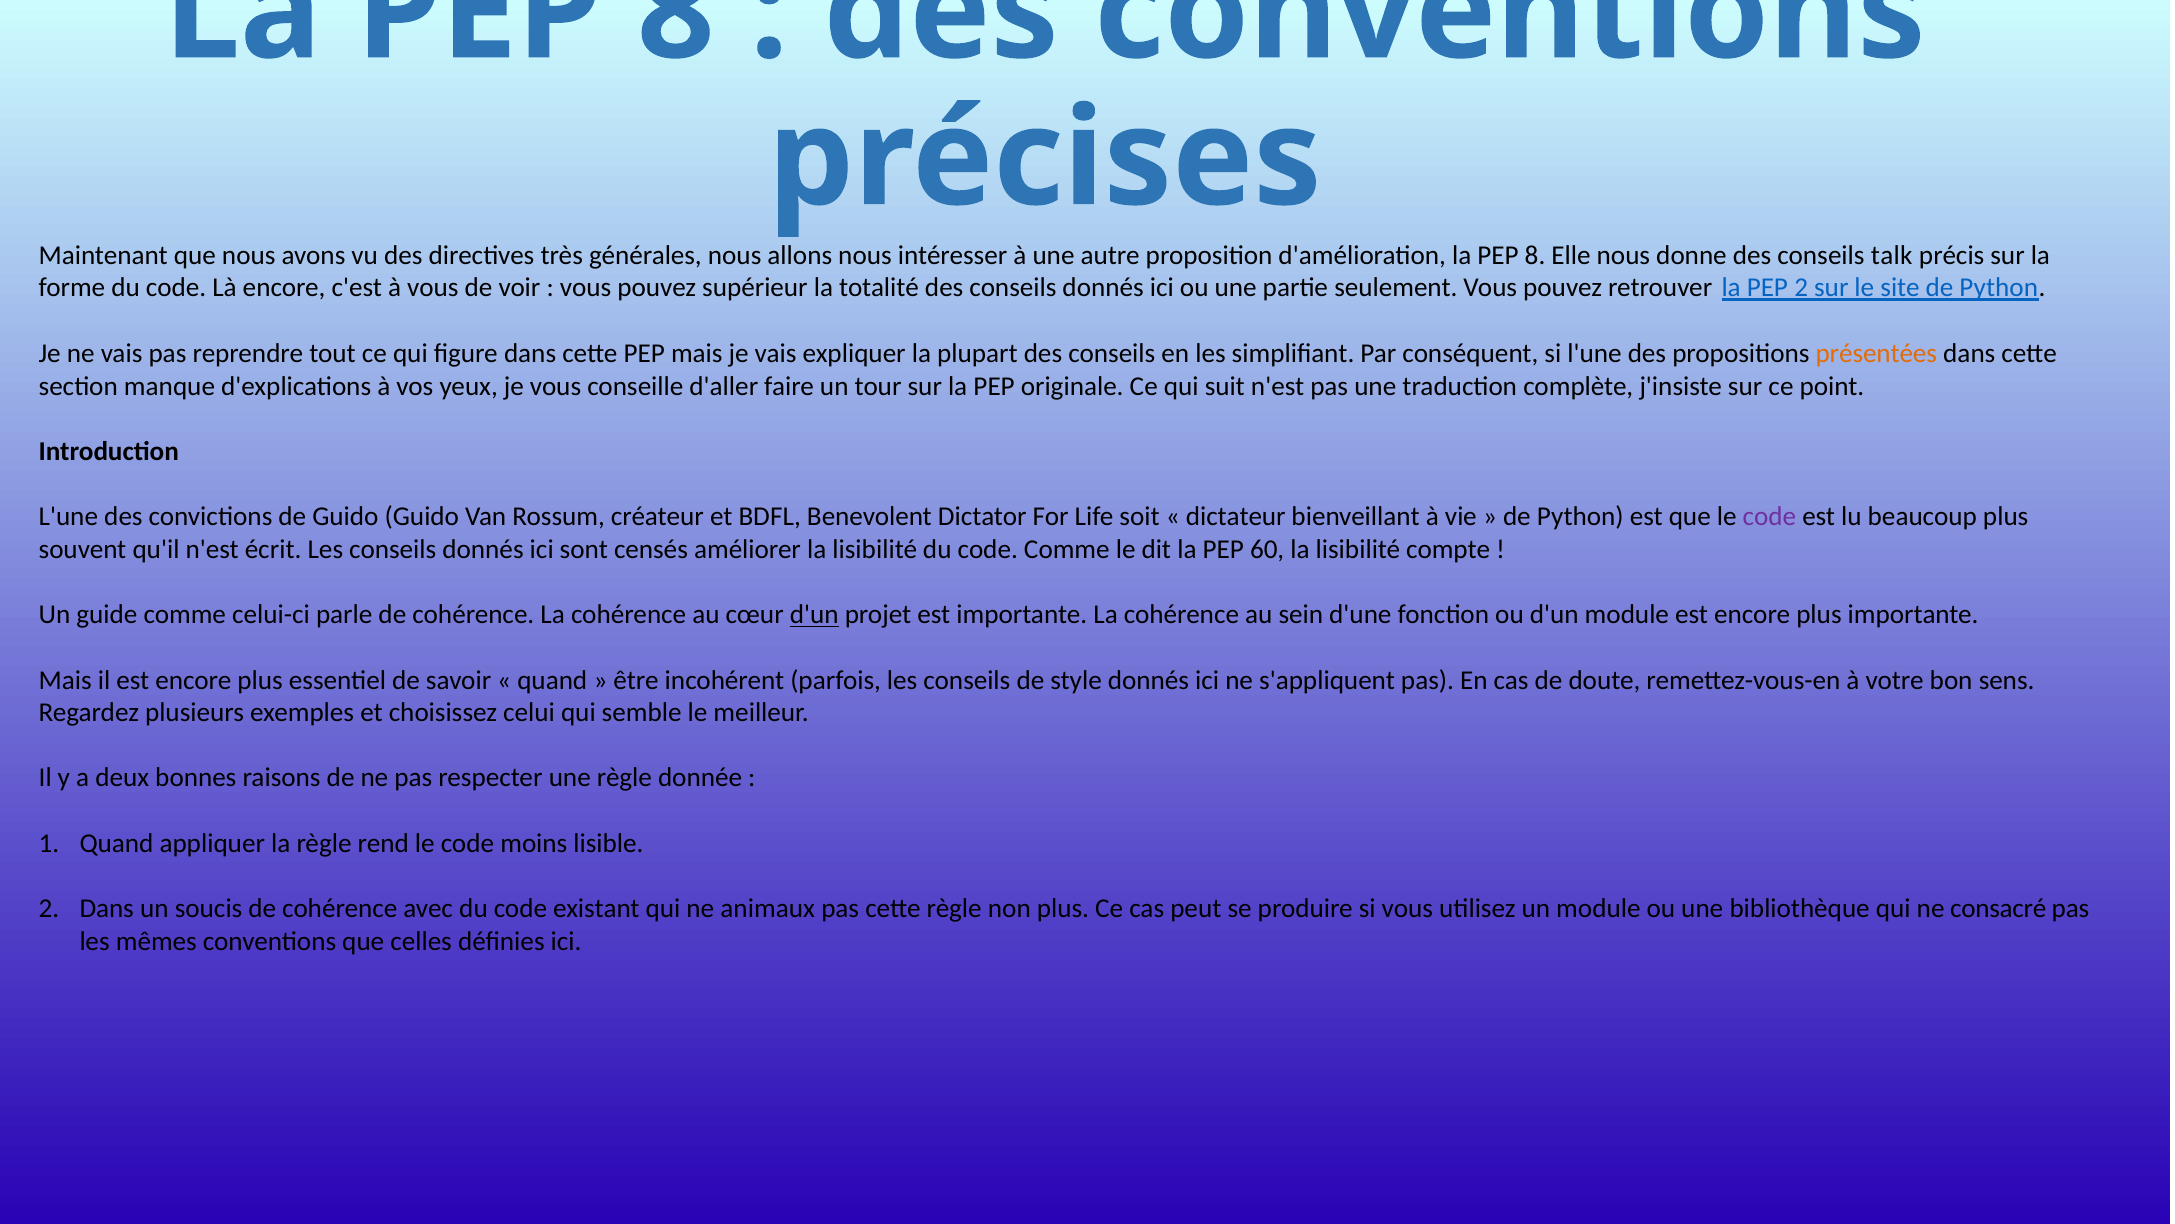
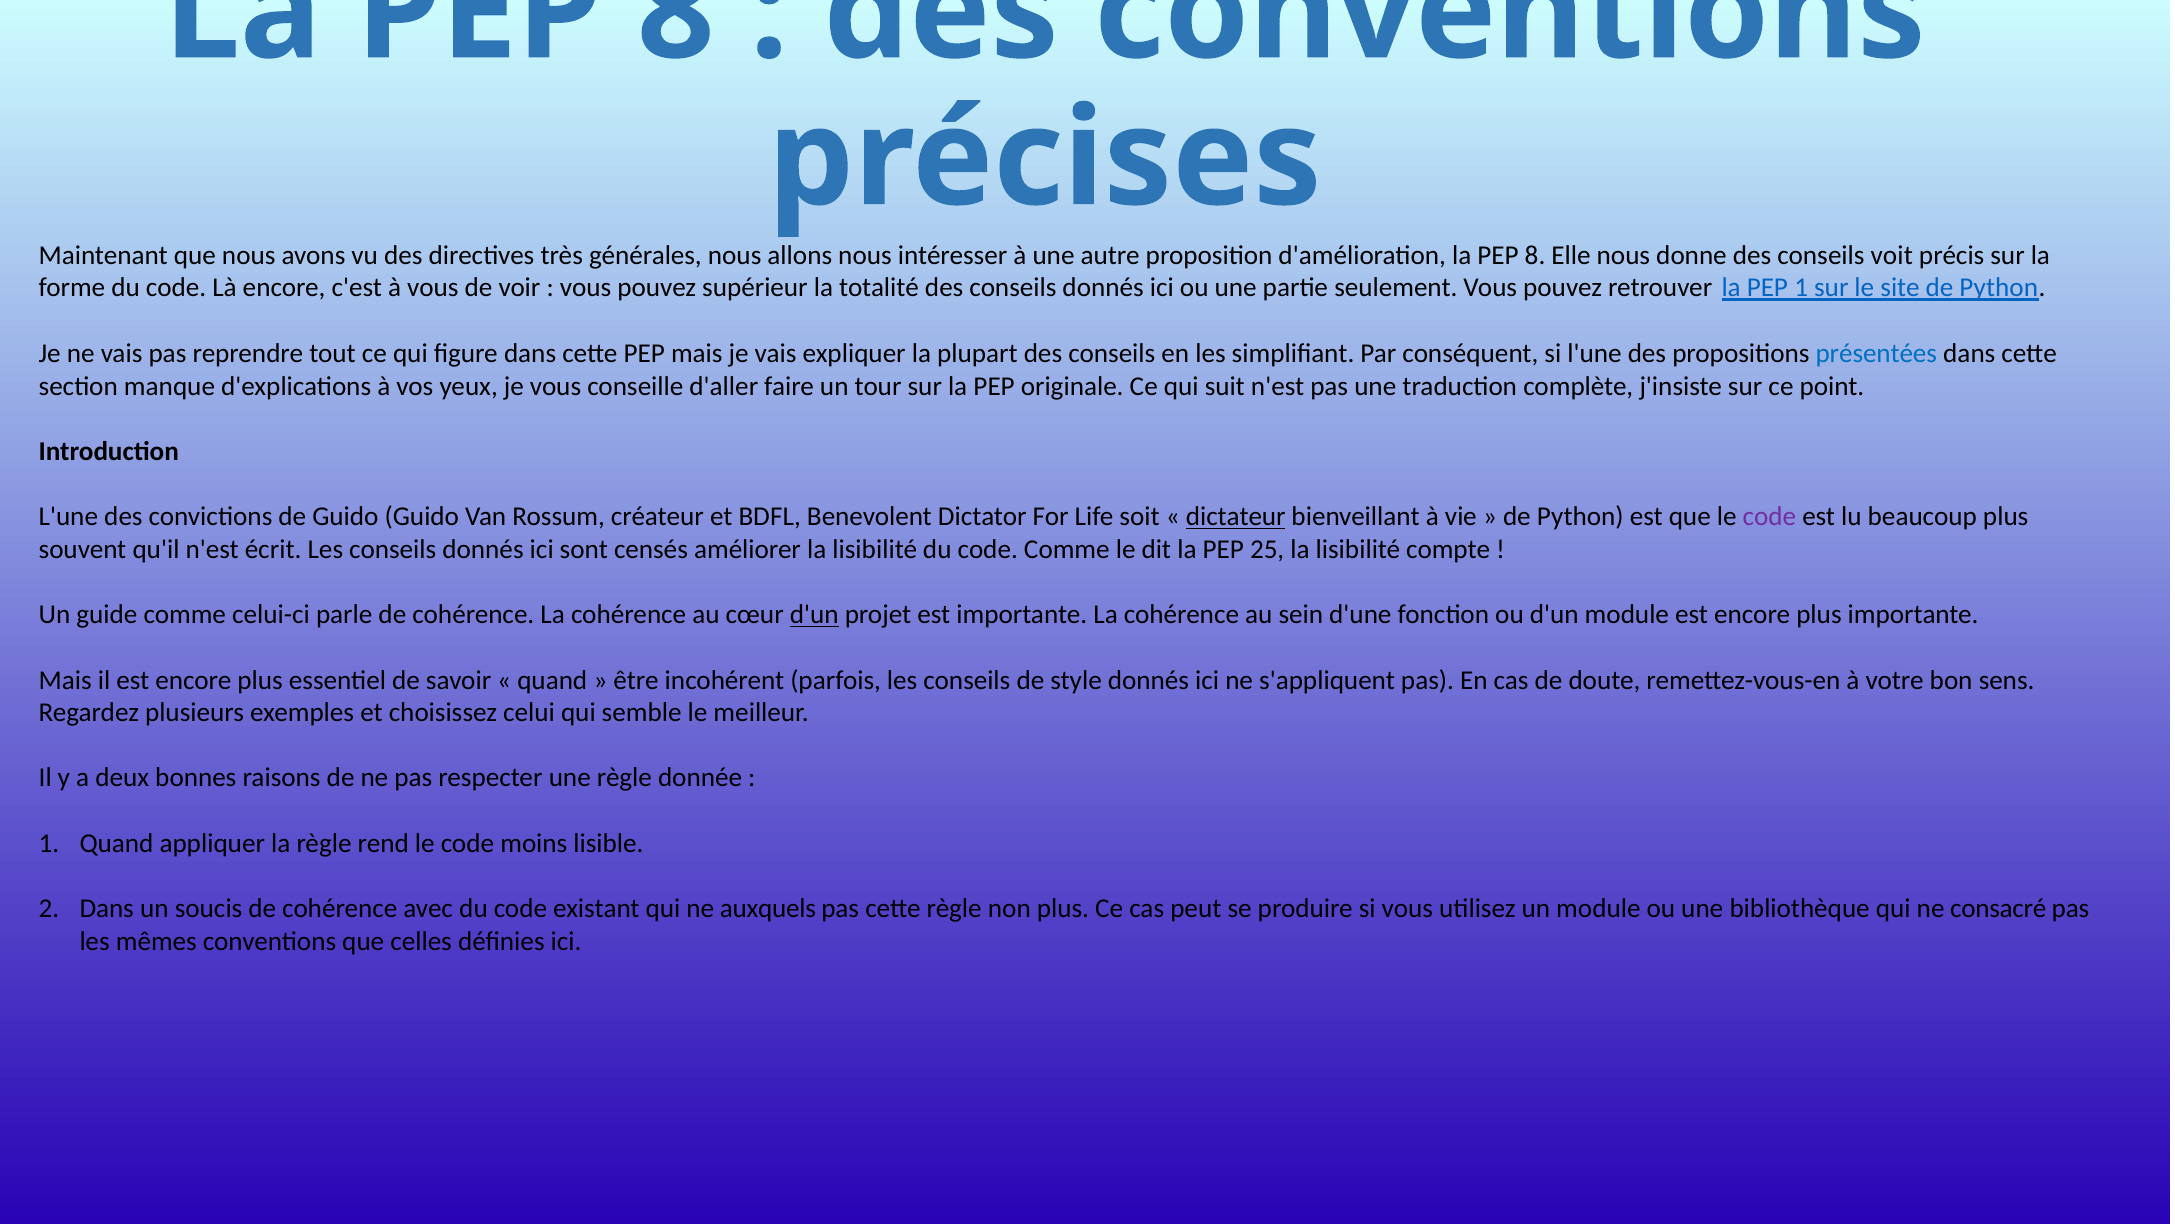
talk: talk -> voit
PEP 2: 2 -> 1
présentées colour: orange -> blue
dictateur underline: none -> present
60: 60 -> 25
animaux: animaux -> auxquels
